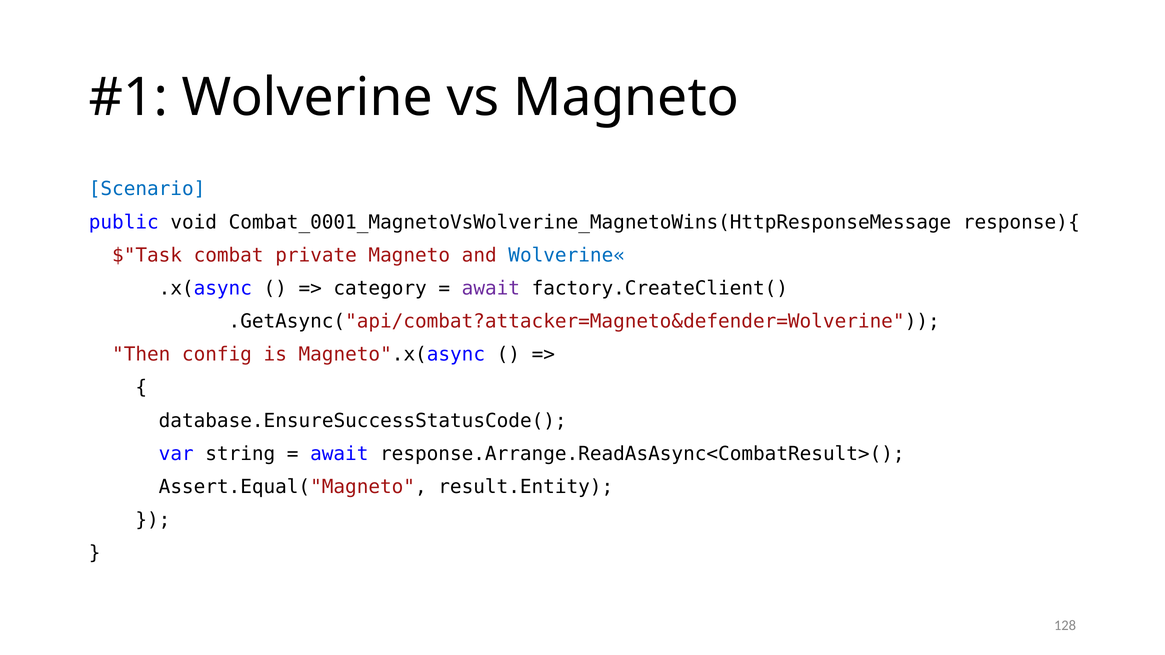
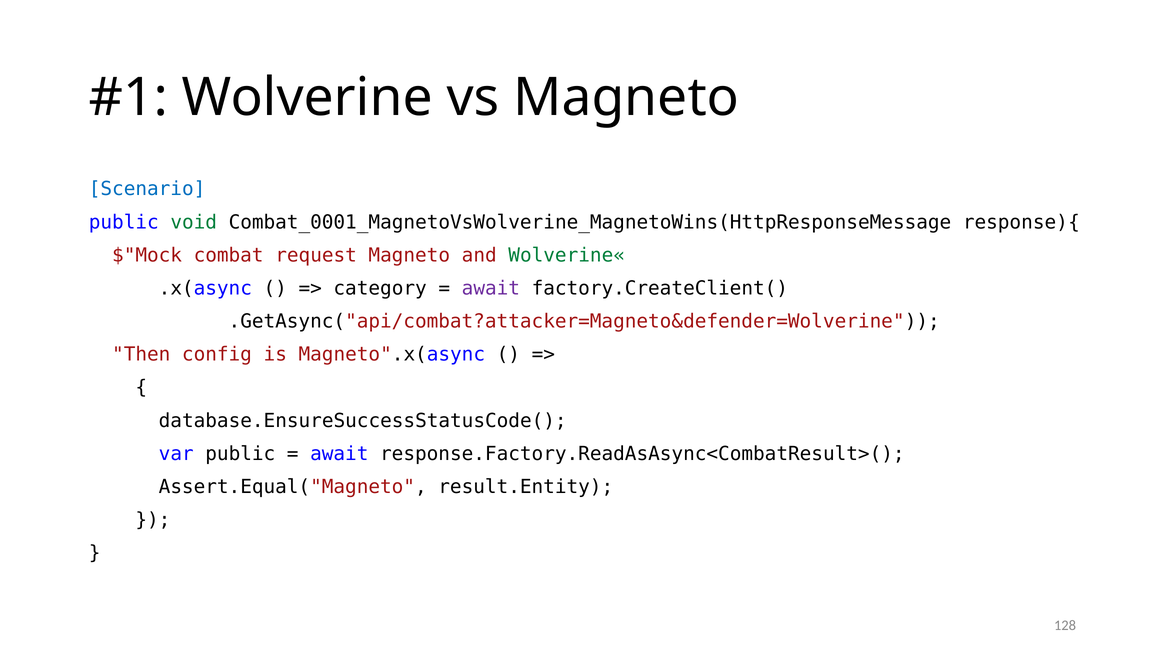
void colour: black -> green
$"Task: $"Task -> $"Mock
private: private -> request
Wolverine« colour: blue -> green
var string: string -> public
response.Arrange.ReadAsAsync<CombatResult>(: response.Arrange.ReadAsAsync<CombatResult>( -> response.Factory.ReadAsAsync<CombatResult>(
